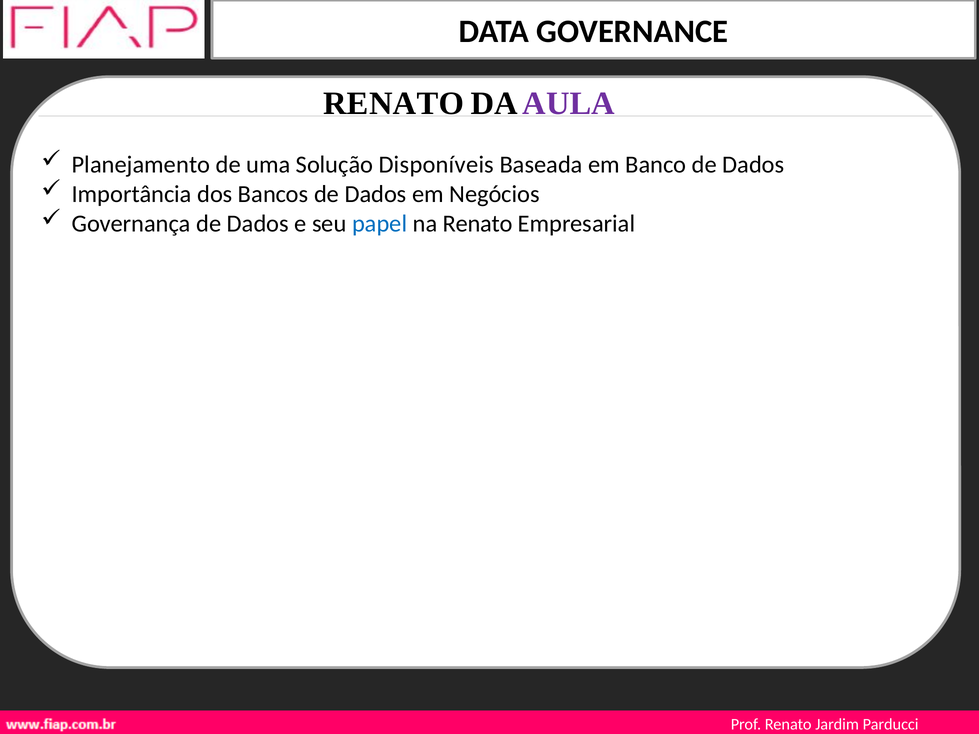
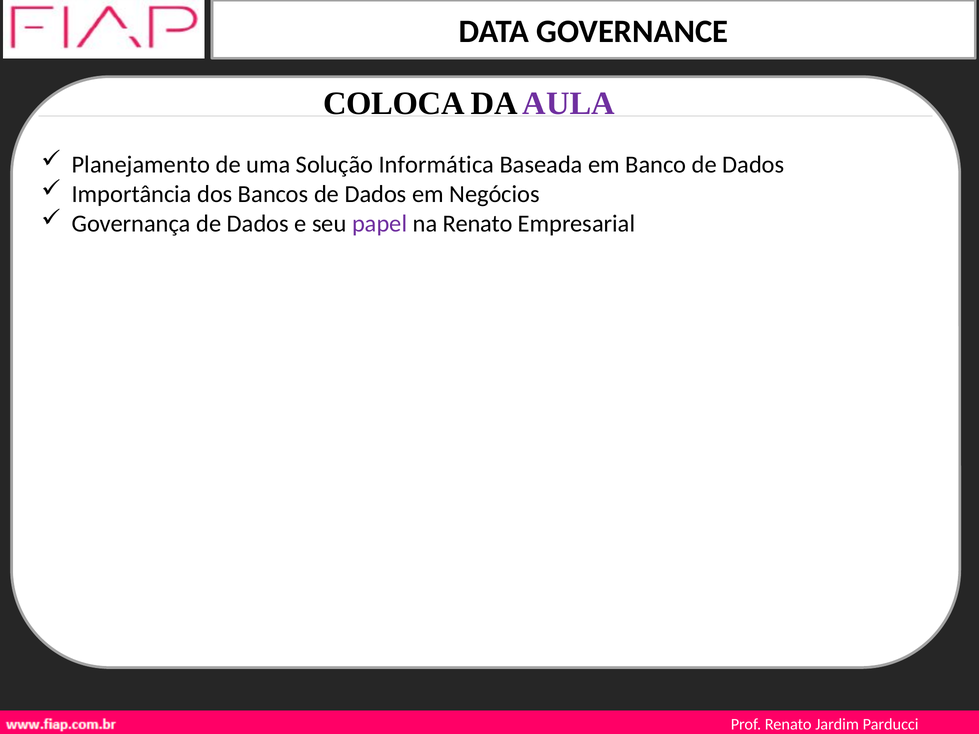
RENATO at (394, 103): RENATO -> COLOCA
Disponíveis: Disponíveis -> Informática
papel colour: blue -> purple
